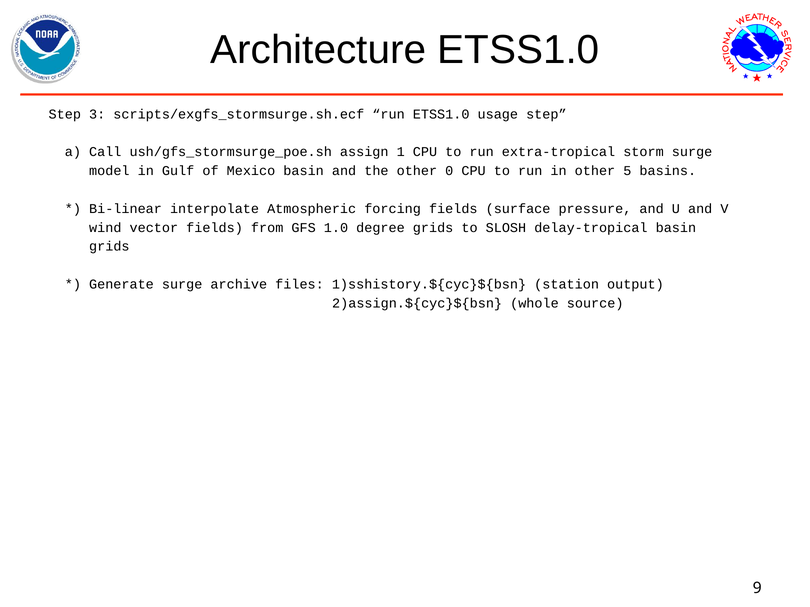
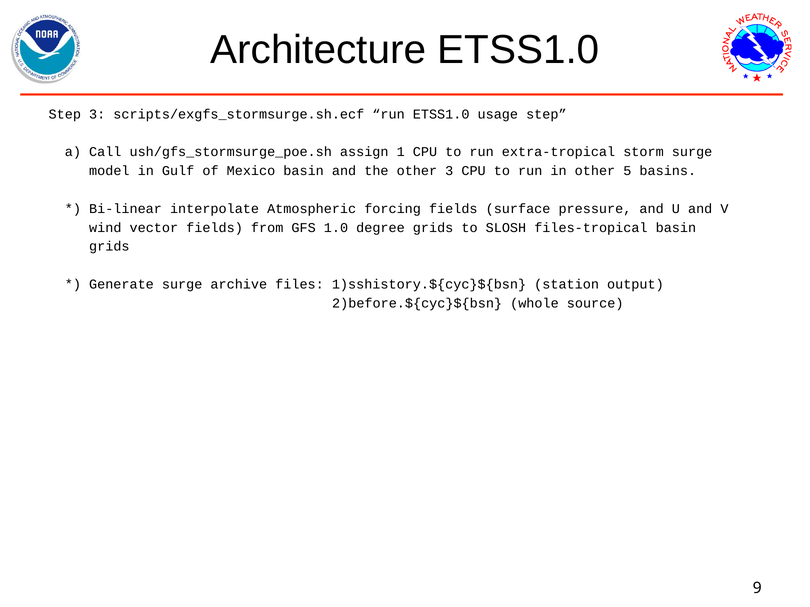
other 0: 0 -> 3
delay-tropical: delay-tropical -> files-tropical
2)assign.${cyc}${bsn: 2)assign.${cyc}${bsn -> 2)before.${cyc}${bsn
